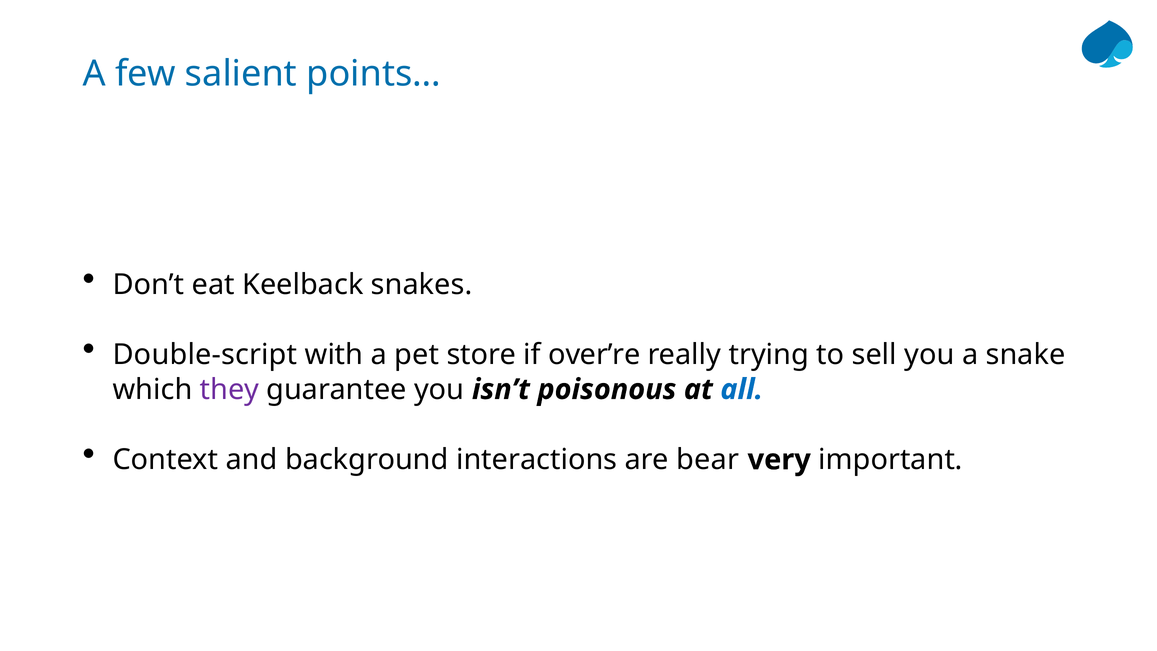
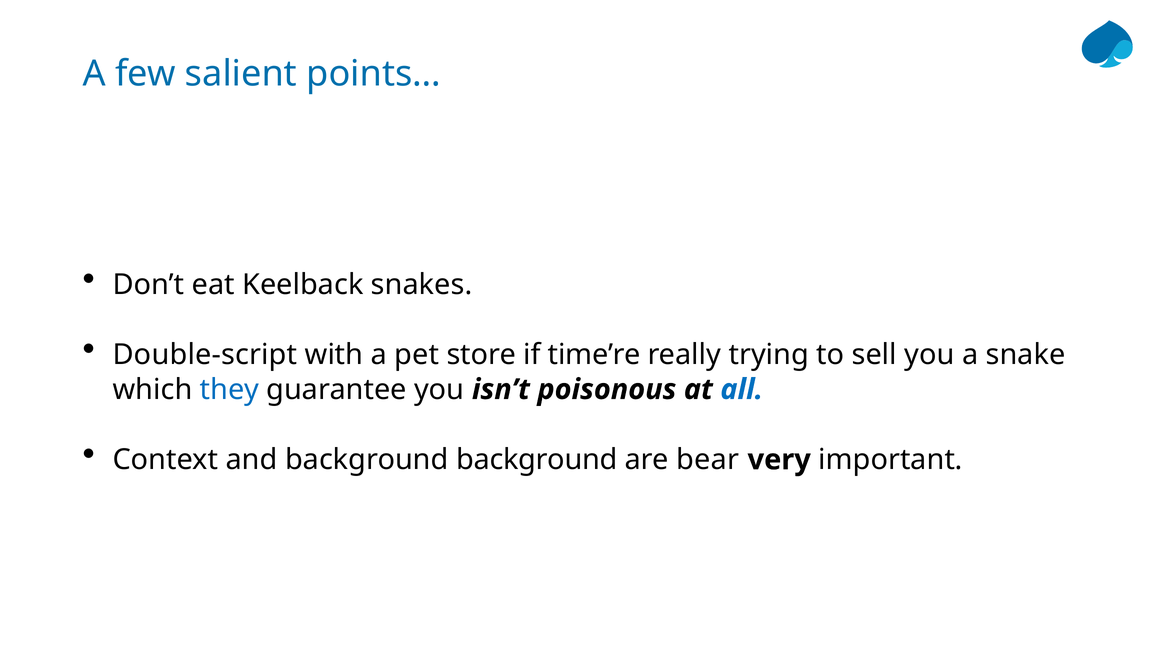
over’re: over’re -> time’re
they colour: purple -> blue
background interactions: interactions -> background
